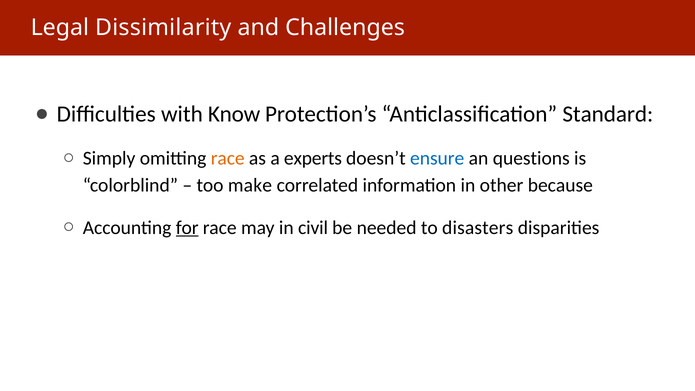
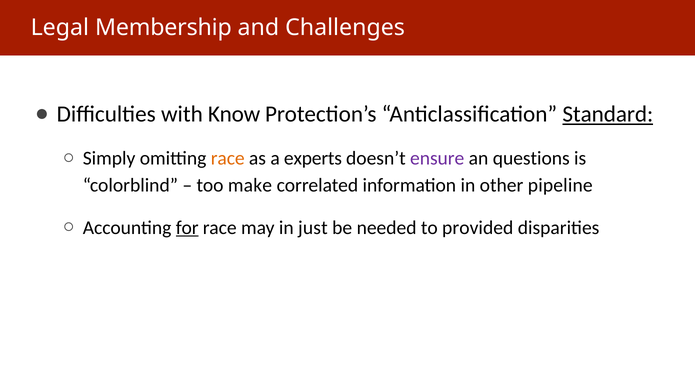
Dissimilarity: Dissimilarity -> Membership
Standard underline: none -> present
ensure colour: blue -> purple
because: because -> pipeline
civil: civil -> just
disasters: disasters -> provided
